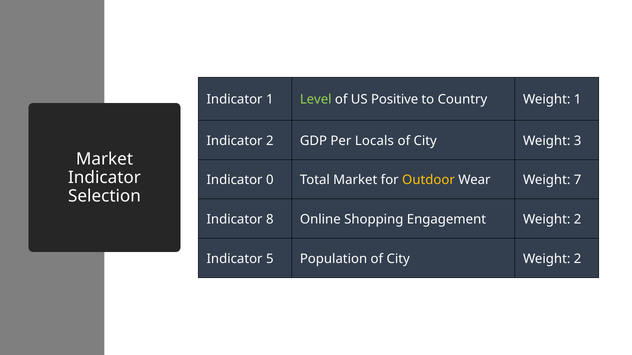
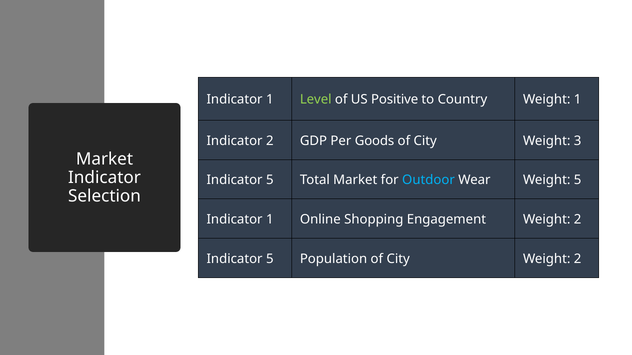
Locals: Locals -> Goods
0 at (270, 180): 0 -> 5
Outdoor colour: yellow -> light blue
Weight 7: 7 -> 5
8 at (270, 220): 8 -> 1
